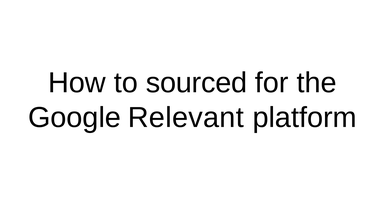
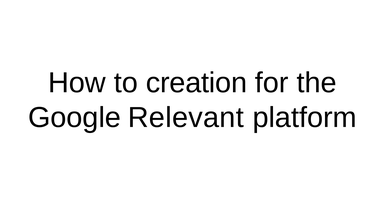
sourced: sourced -> creation
